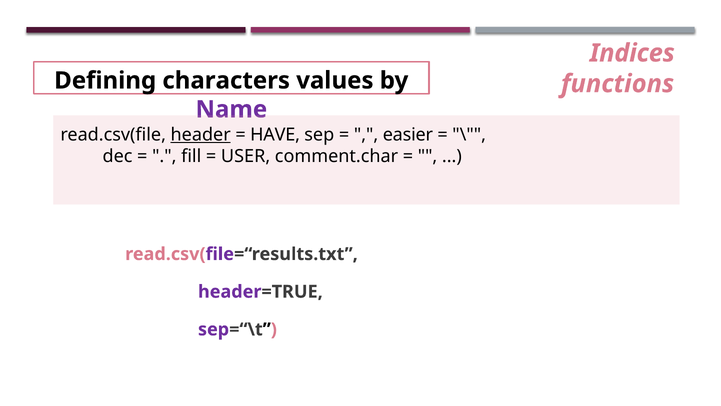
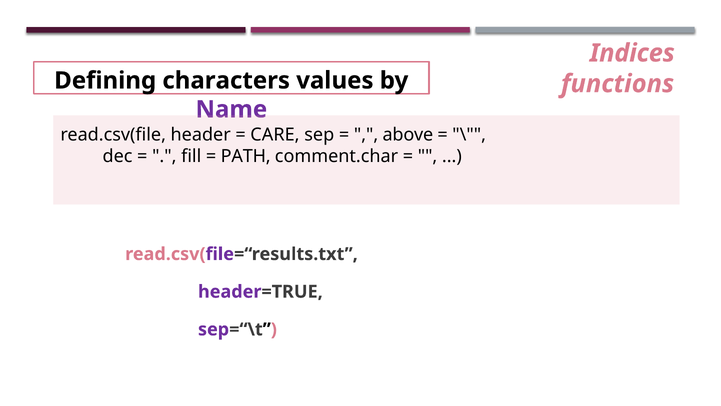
header underline: present -> none
HAVE: HAVE -> CARE
easier: easier -> above
USER: USER -> PATH
